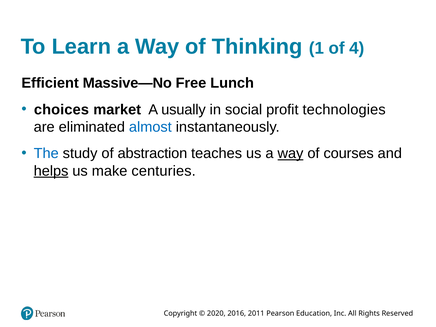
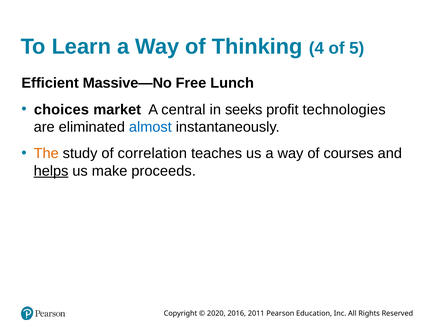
1: 1 -> 4
4: 4 -> 5
usually: usually -> central
social: social -> seeks
The colour: blue -> orange
abstraction: abstraction -> correlation
way at (290, 154) underline: present -> none
centuries: centuries -> proceeds
